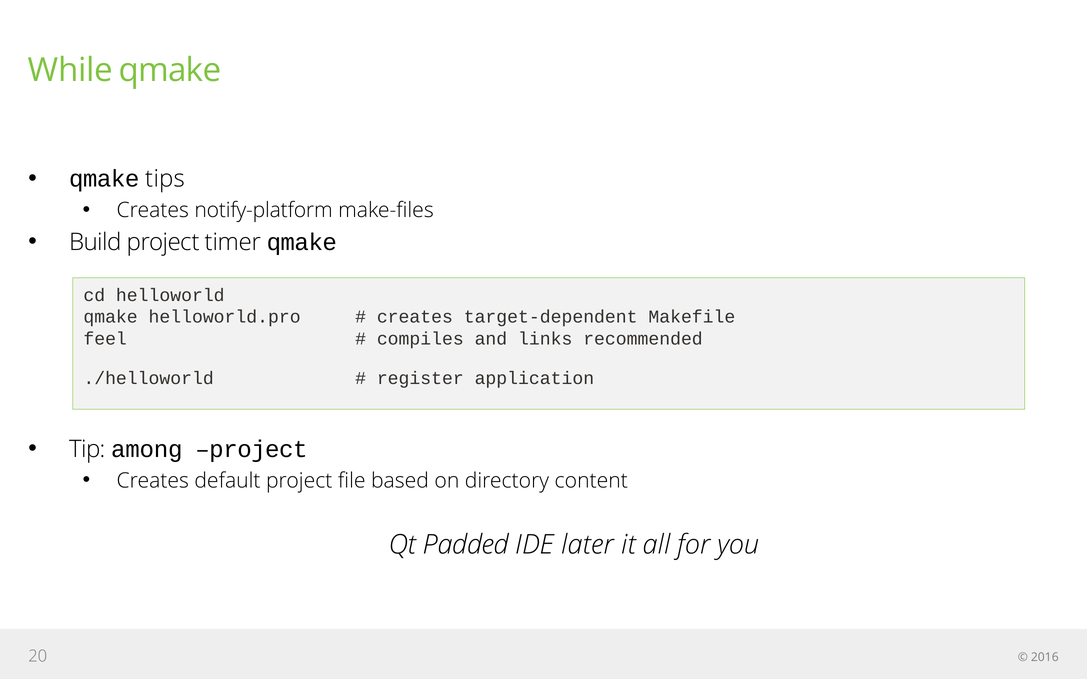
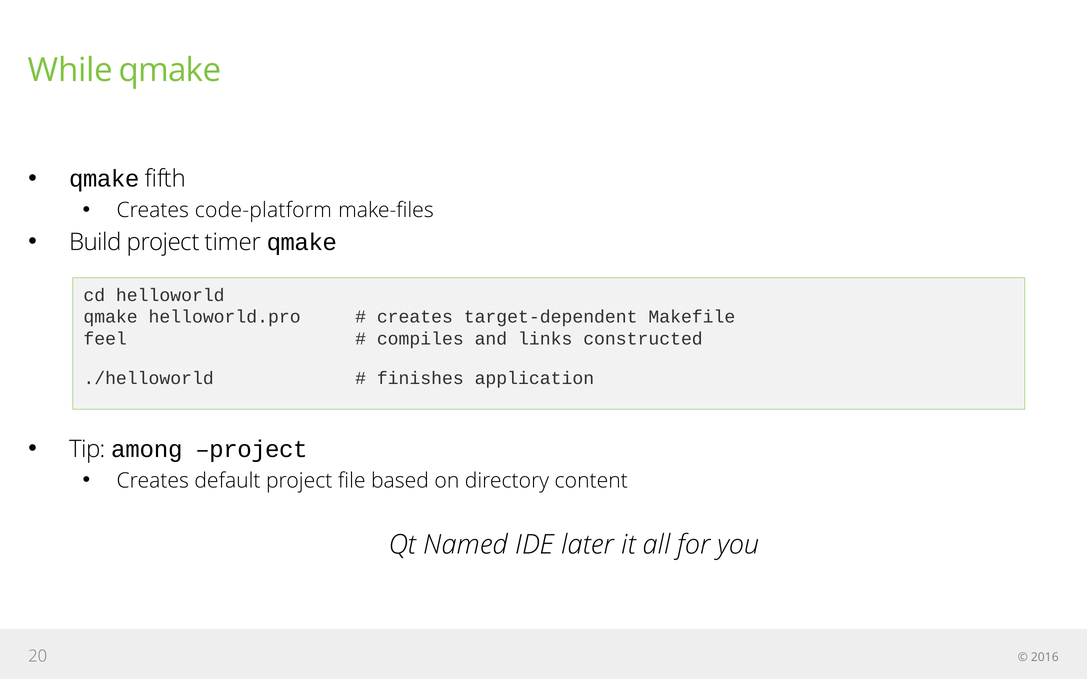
tips: tips -> fifth
notify-platform: notify-platform -> code-platform
recommended: recommended -> constructed
register: register -> finishes
Padded: Padded -> Named
